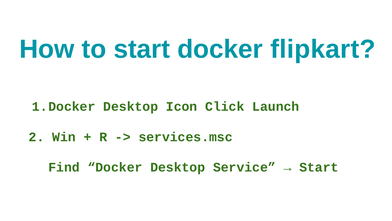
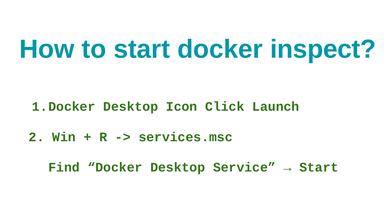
flipkart: flipkart -> inspect
